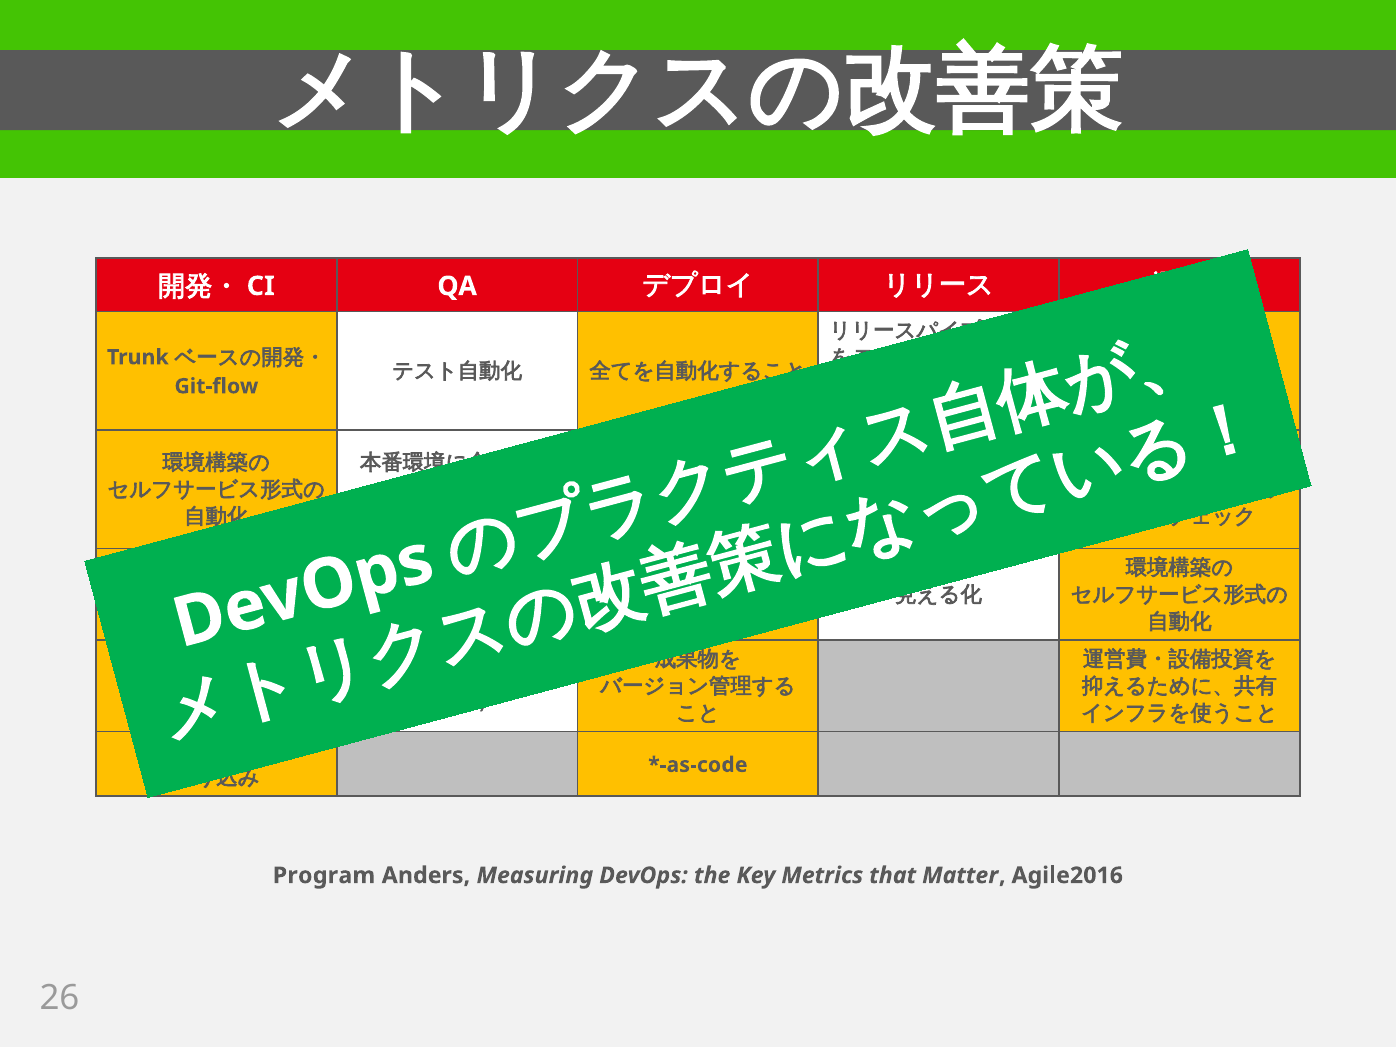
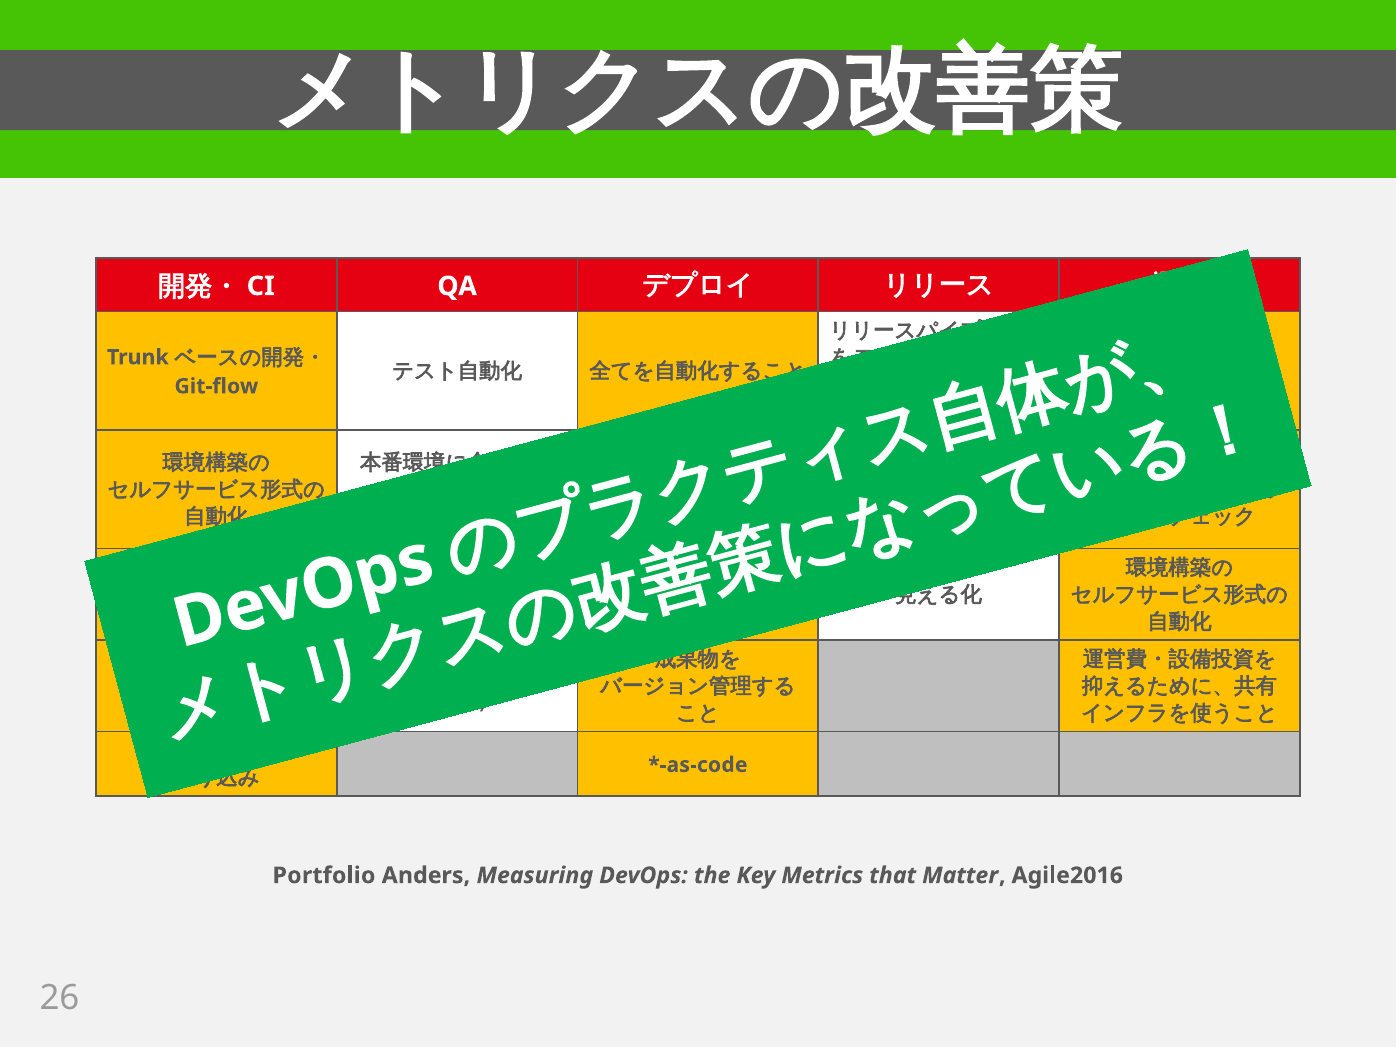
Program: Program -> Portfolio
